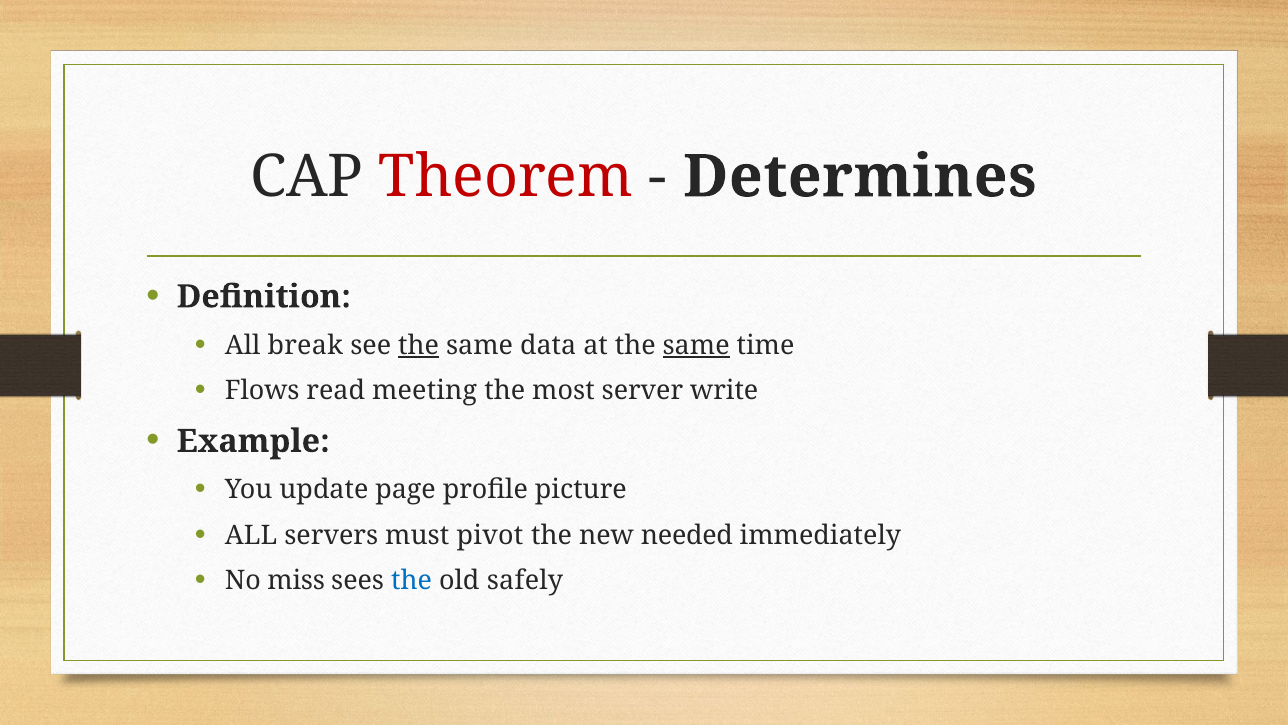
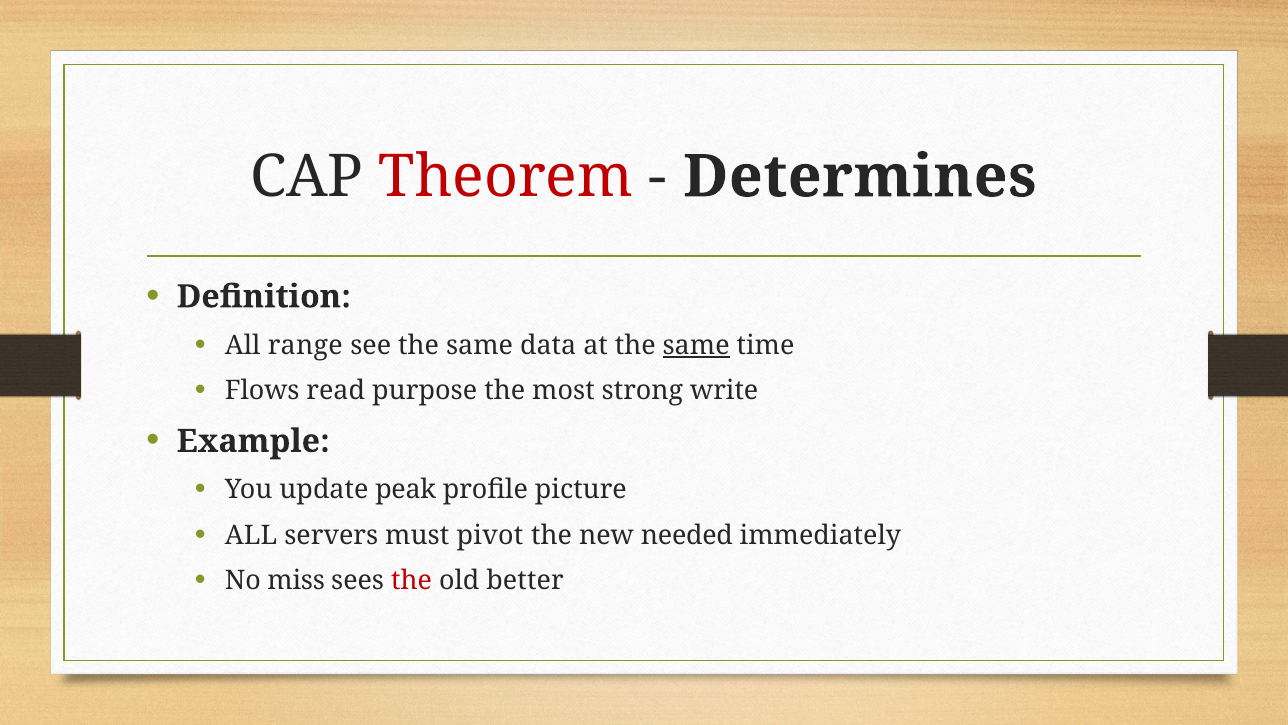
break: break -> range
the at (419, 345) underline: present -> none
meeting: meeting -> purpose
server: server -> strong
page: page -> peak
the at (412, 581) colour: blue -> red
safely: safely -> better
